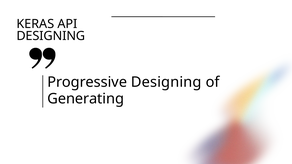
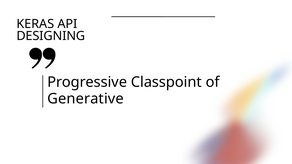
Progressive Designing: Designing -> Classpoint
Generating: Generating -> Generative
